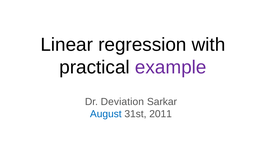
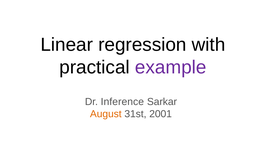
Deviation: Deviation -> Inference
August colour: blue -> orange
2011: 2011 -> 2001
